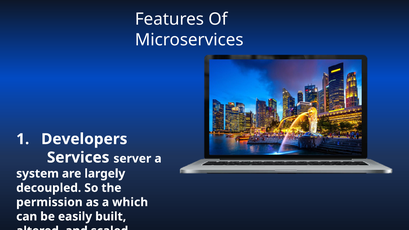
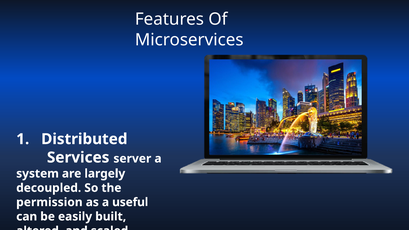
Developers: Developers -> Distributed
which: which -> useful
